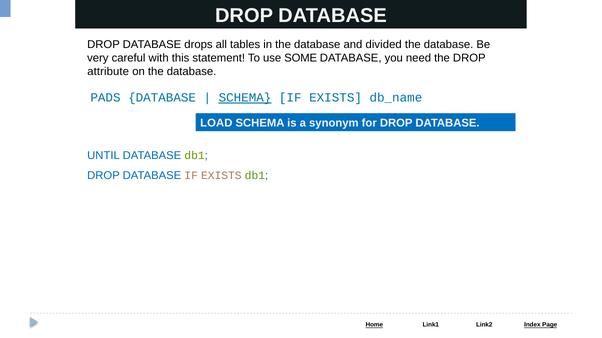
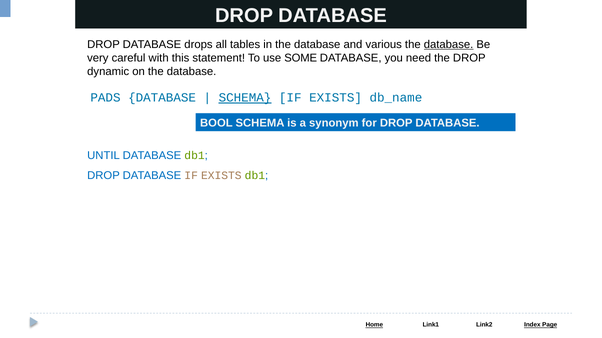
divided: divided -> various
database at (449, 44) underline: none -> present
attribute: attribute -> dynamic
LOAD: LOAD -> BOOL
